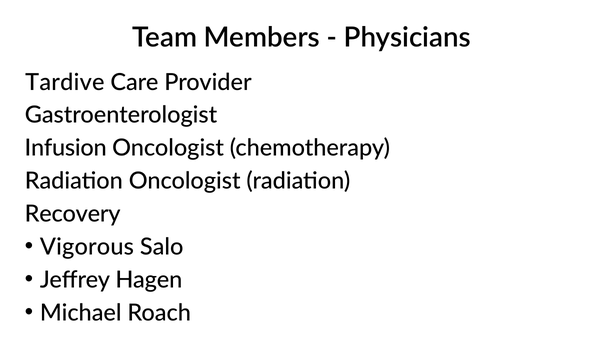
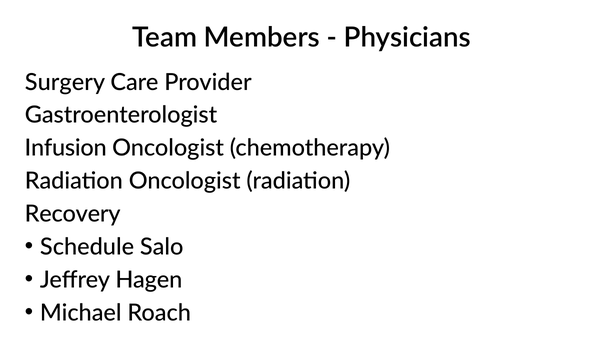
Tardive: Tardive -> Surgery
Vigorous: Vigorous -> Schedule
